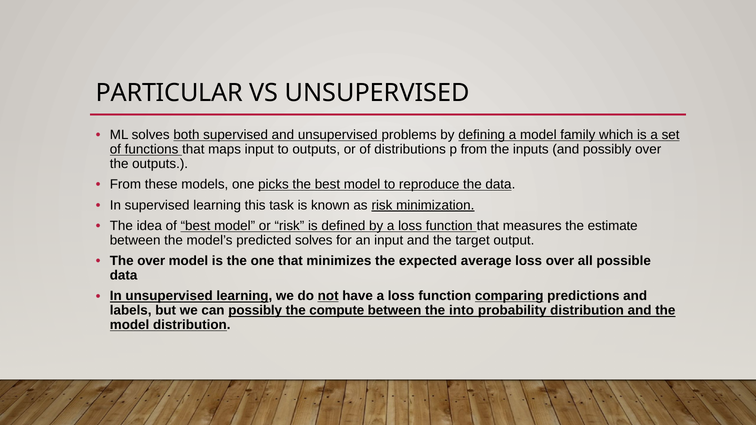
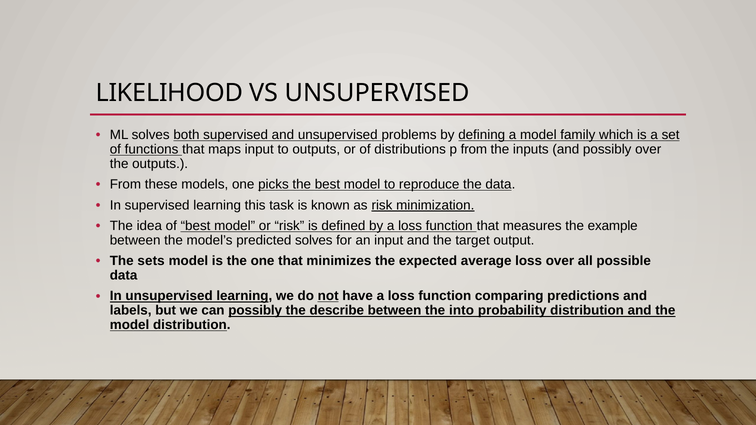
PARTICULAR: PARTICULAR -> LIKELIHOOD
estimate: estimate -> example
The over: over -> sets
comparing underline: present -> none
compute: compute -> describe
